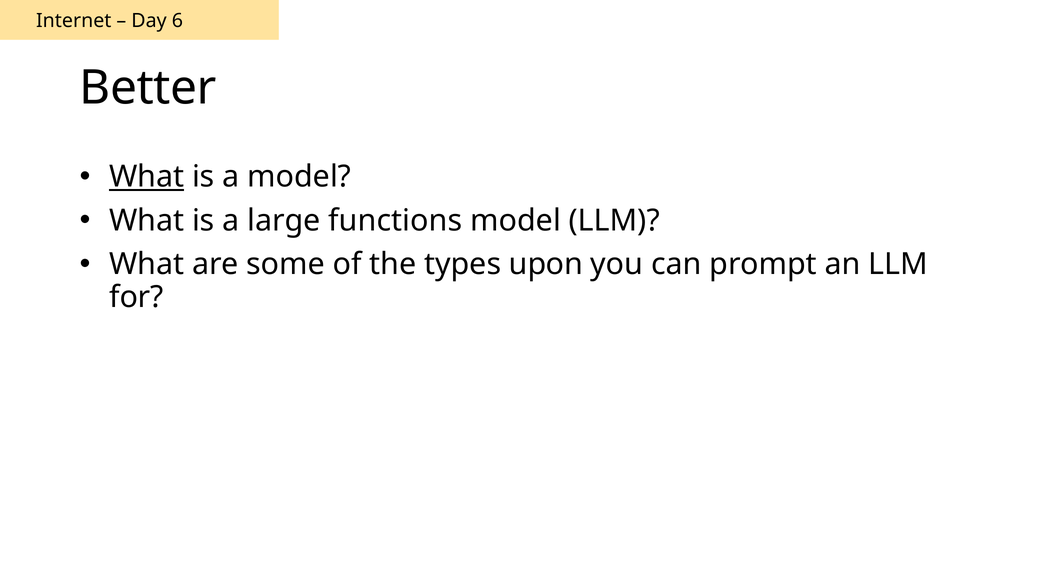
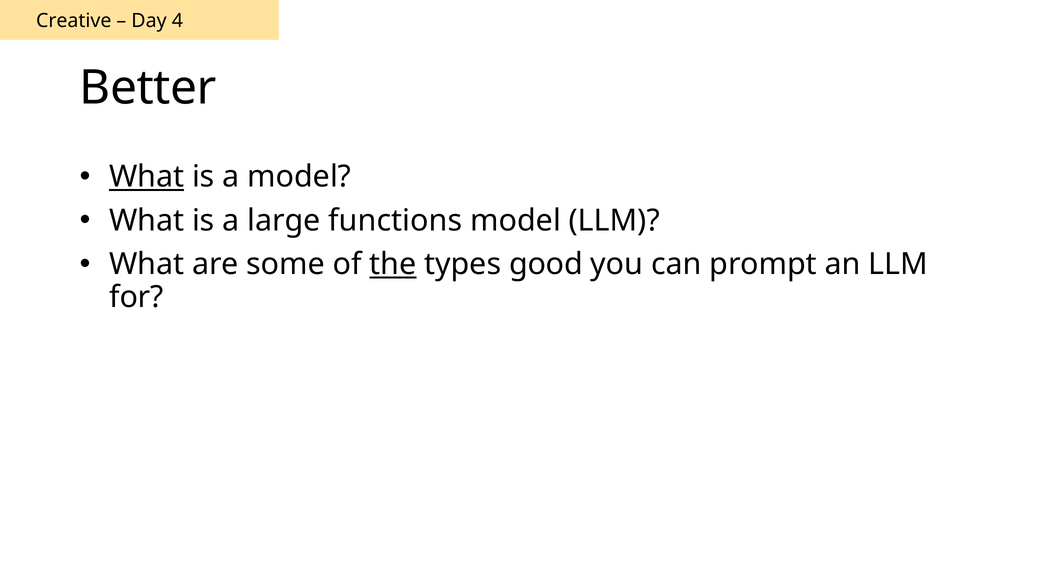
Internet: Internet -> Creative
6: 6 -> 4
the underline: none -> present
upon: upon -> good
